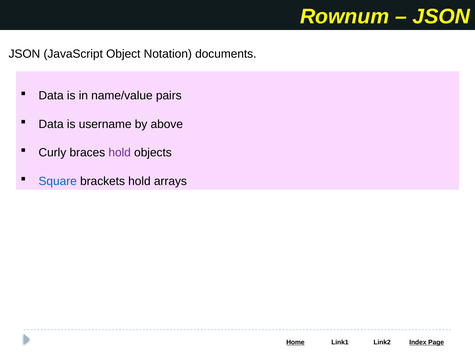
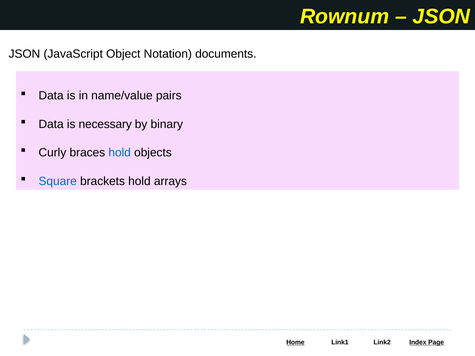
username: username -> necessary
above: above -> binary
hold at (120, 153) colour: purple -> blue
